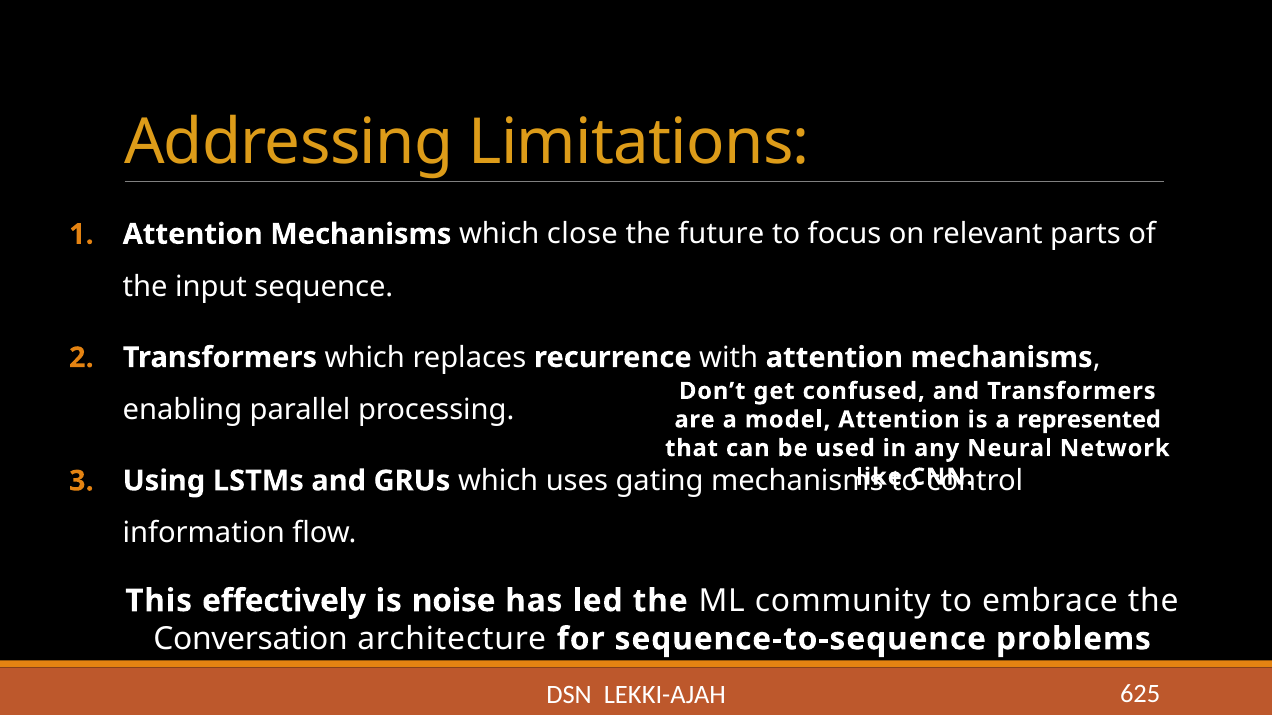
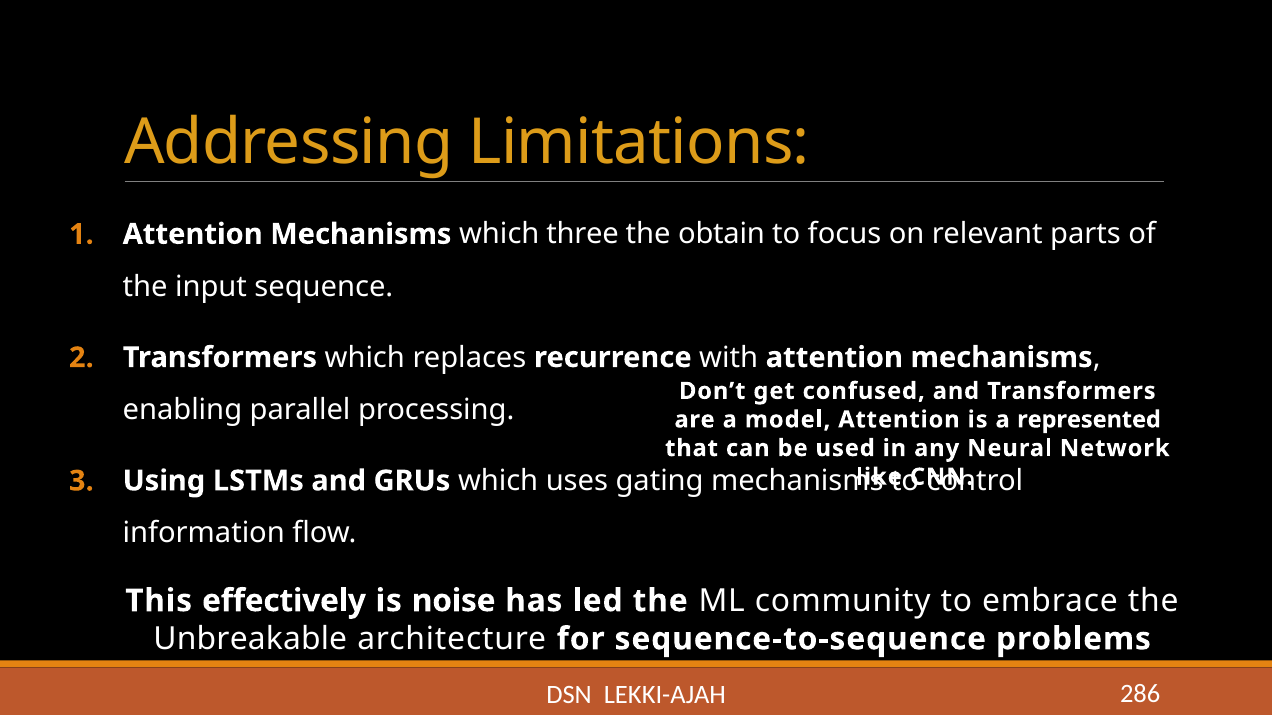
close: close -> three
future: future -> obtain
Conversation: Conversation -> Unbreakable
625: 625 -> 286
